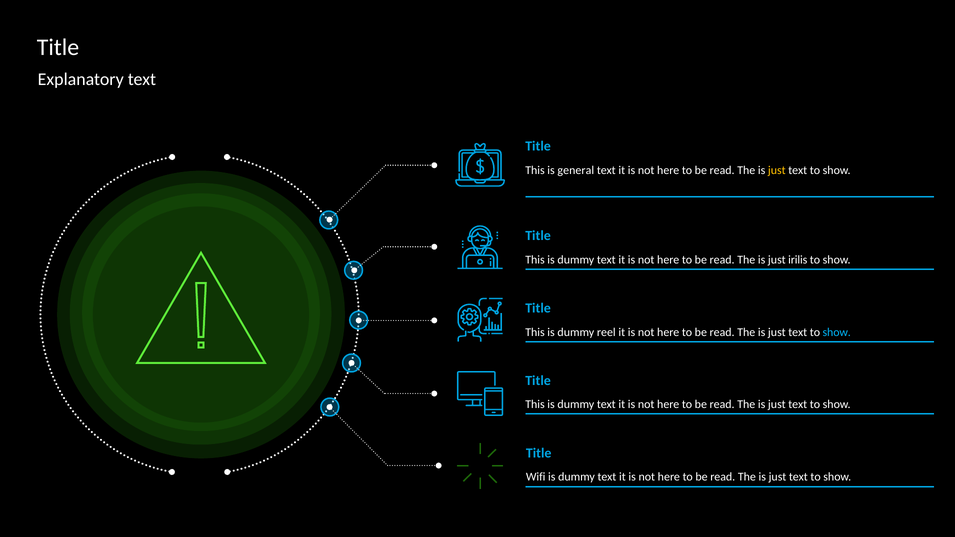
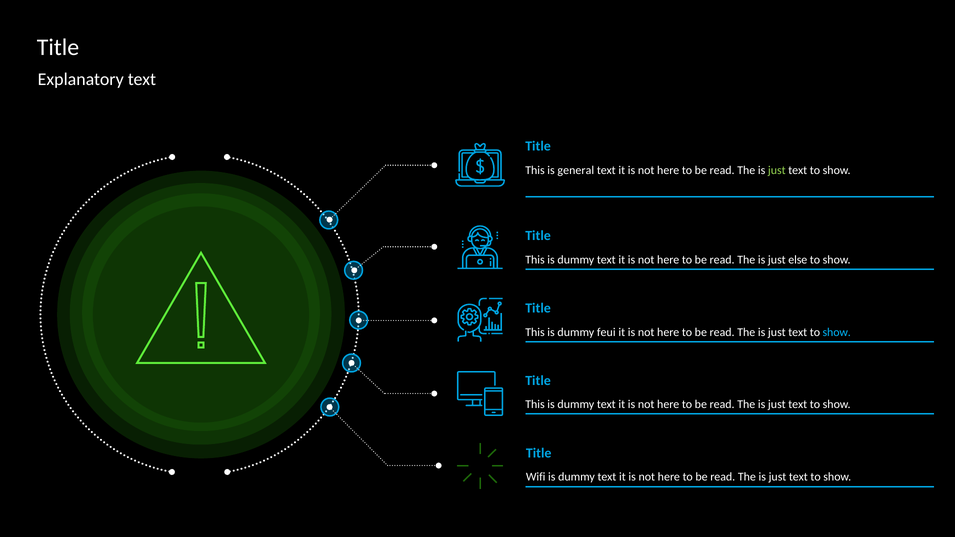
just at (777, 170) colour: yellow -> light green
irilis: irilis -> else
reel: reel -> feui
